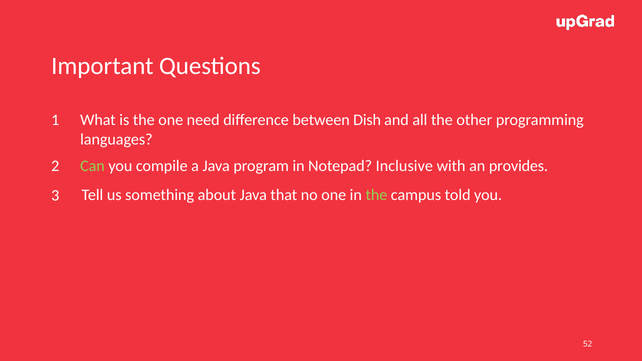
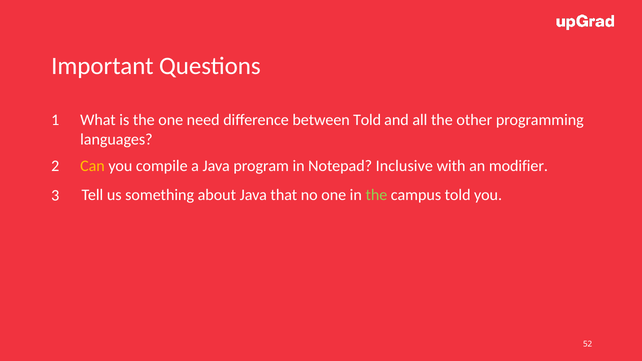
between Dish: Dish -> Told
Can colour: light green -> yellow
provides: provides -> modifier
